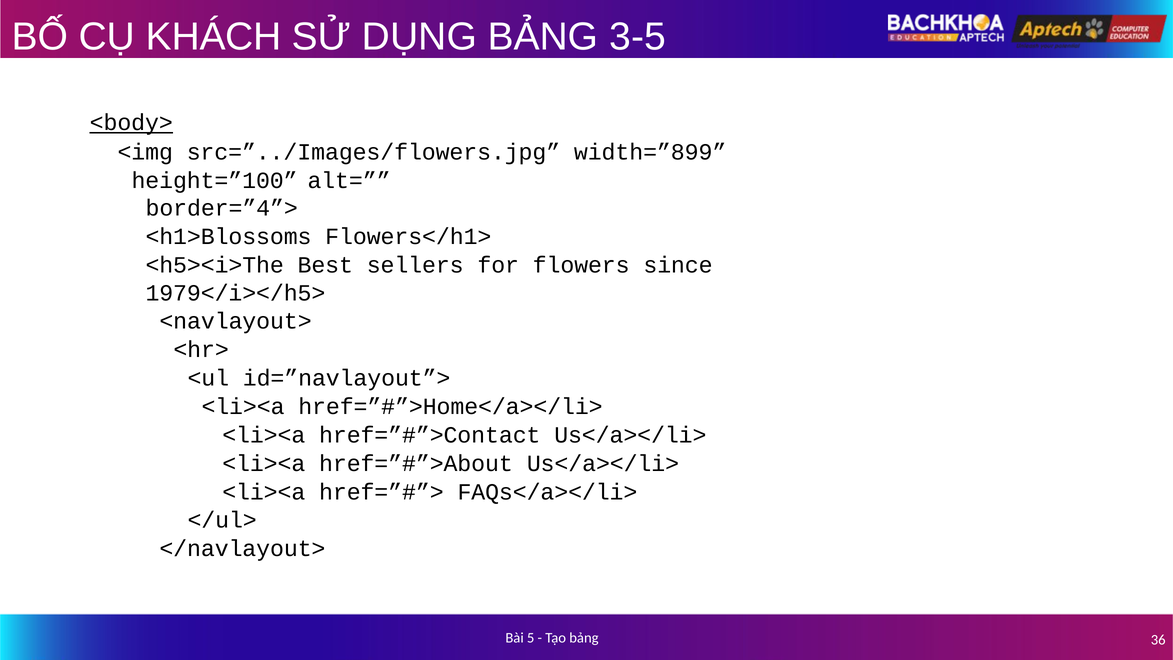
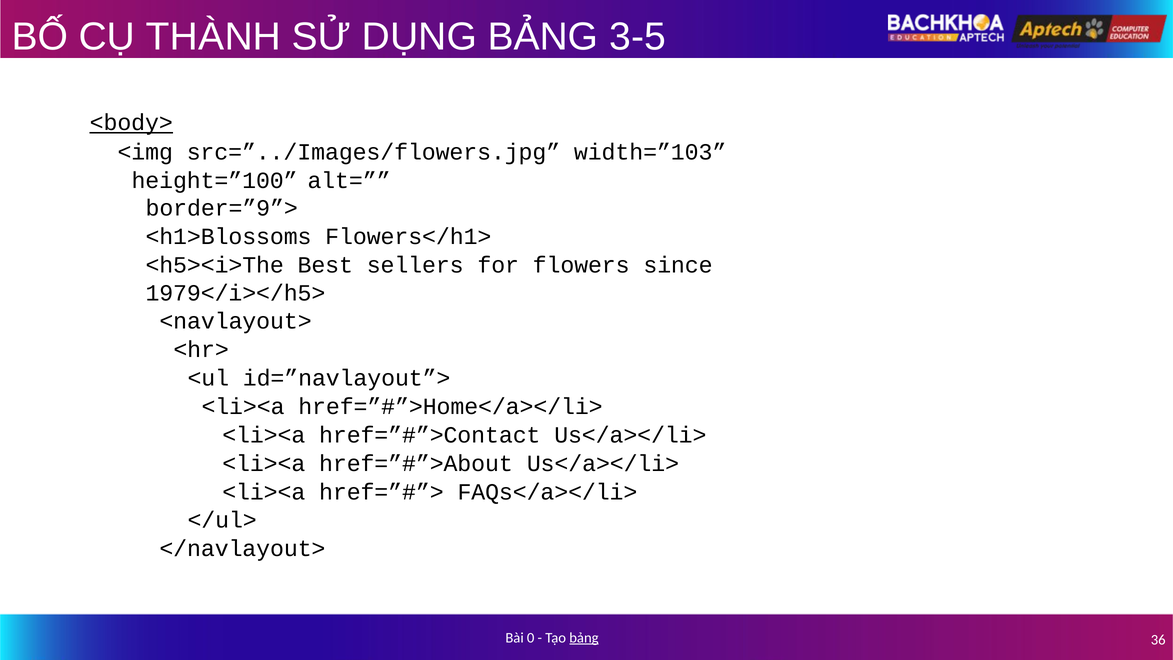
KHÁCH: KHÁCH -> THÀNH
width=”899: width=”899 -> width=”103
border=”4”>: border=”4”> -> border=”9”>
5: 5 -> 0
bảng at (584, 638) underline: none -> present
